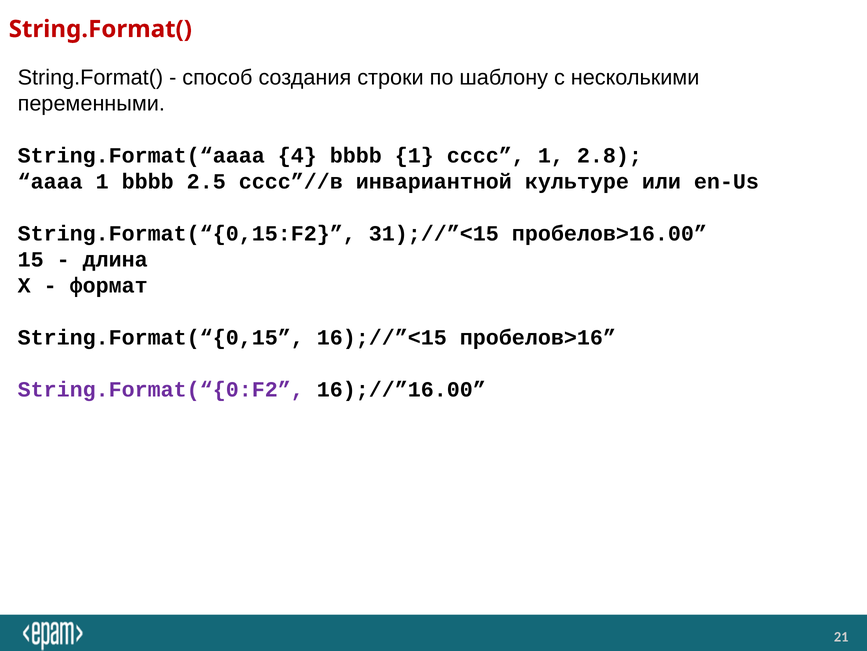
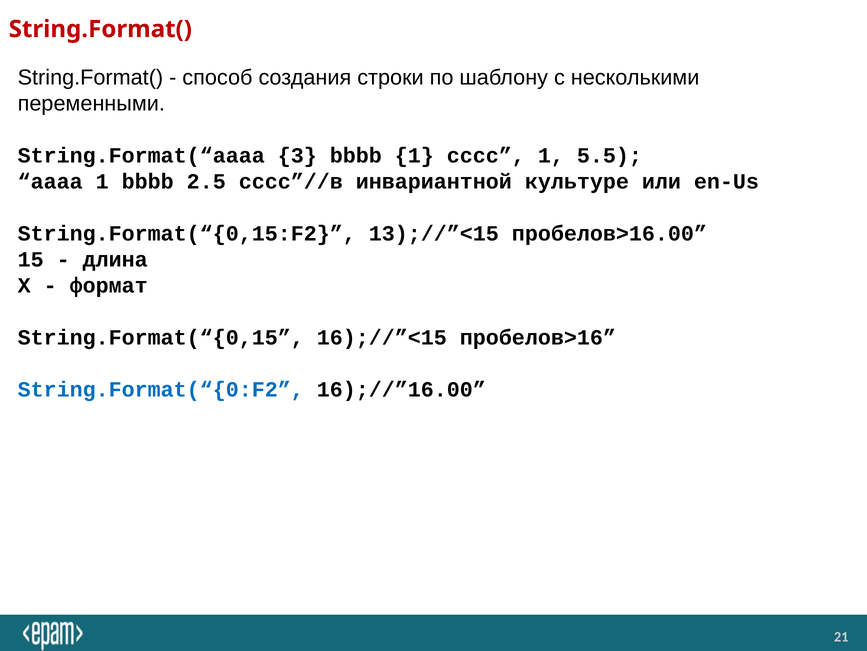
4: 4 -> 3
2.8: 2.8 -> 5.5
31);//”<15: 31);//”<15 -> 13);//”<15
String.Format(“{0:F2 colour: purple -> blue
